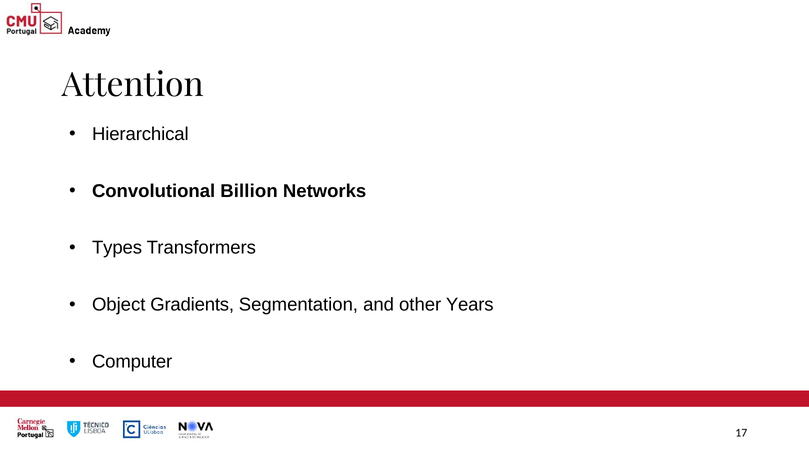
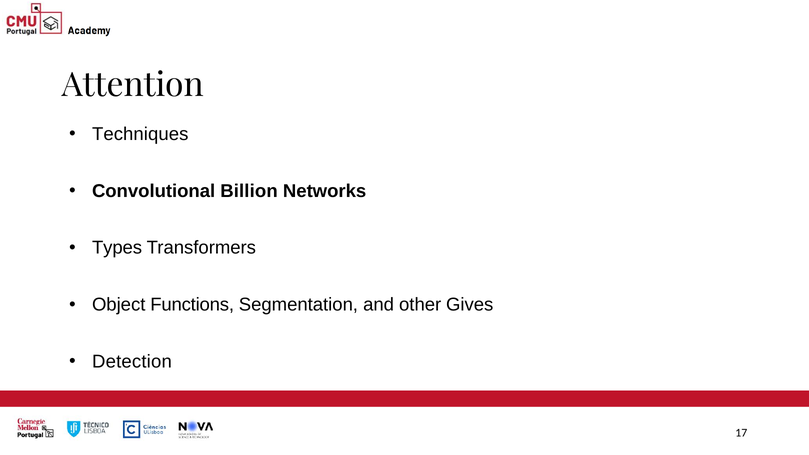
Hierarchical: Hierarchical -> Techniques
Gradients: Gradients -> Functions
Years: Years -> Gives
Computer: Computer -> Detection
